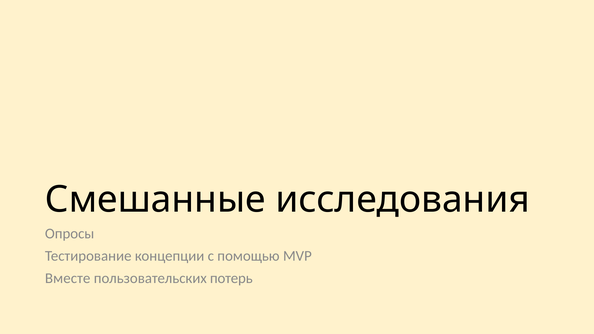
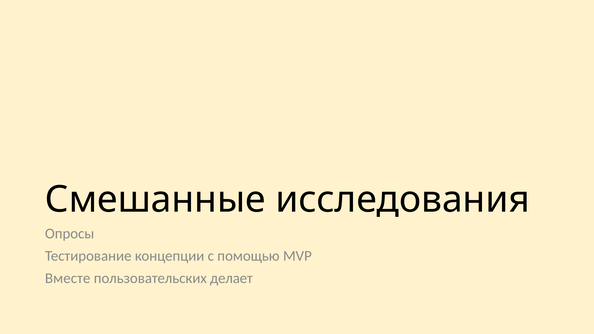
потерь: потерь -> делает
